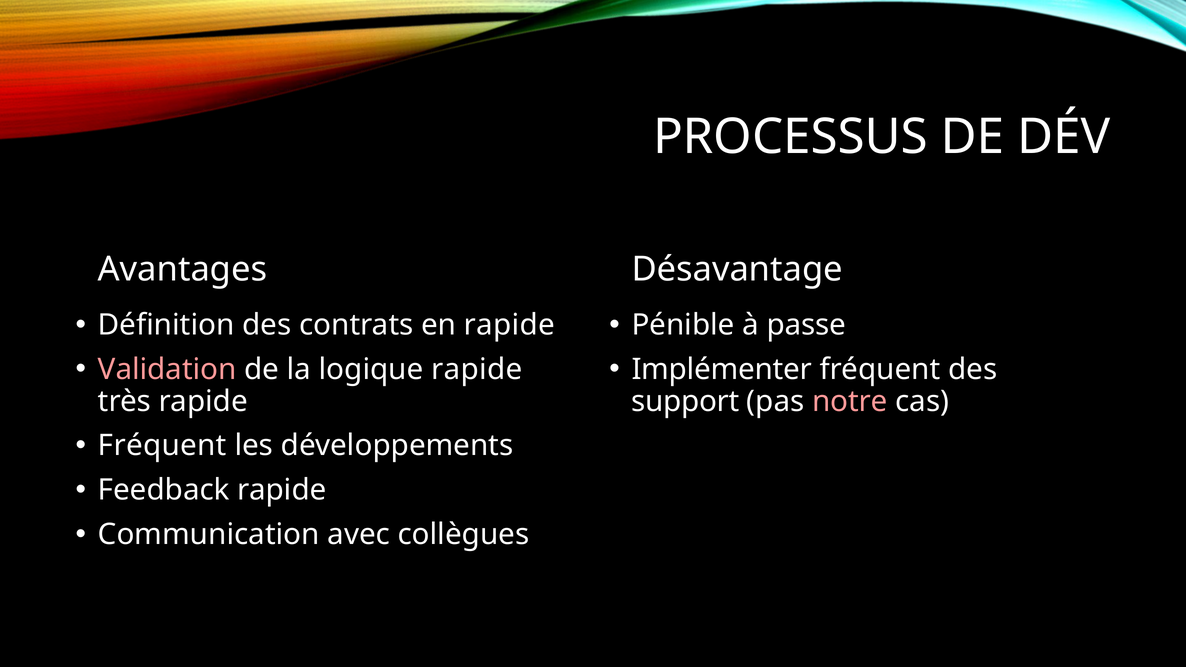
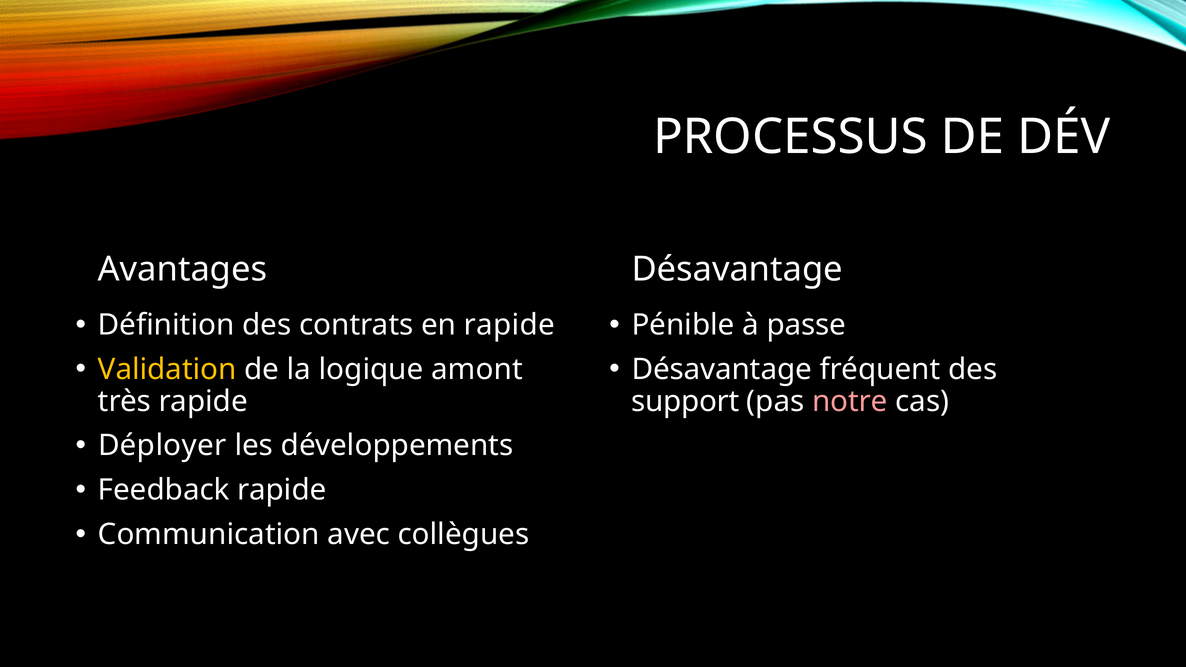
Validation colour: pink -> yellow
logique rapide: rapide -> amont
Implémenter at (722, 369): Implémenter -> Désavantage
Fréquent at (162, 446): Fréquent -> Déployer
